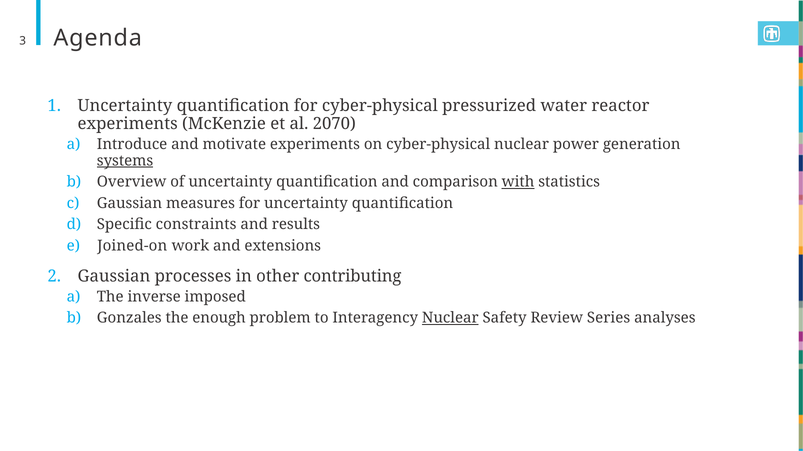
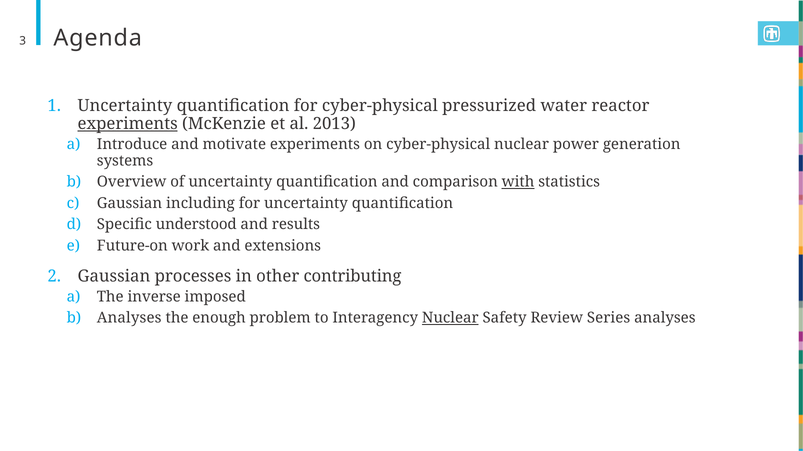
experiments at (128, 124) underline: none -> present
2070: 2070 -> 2013
systems underline: present -> none
measures: measures -> including
constraints: constraints -> understood
Joined-on: Joined-on -> Future-on
Gonzales at (129, 318): Gonzales -> Analyses
